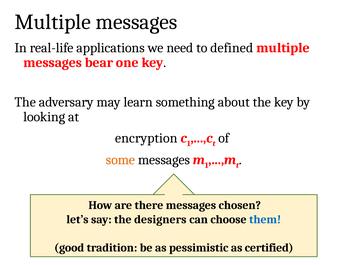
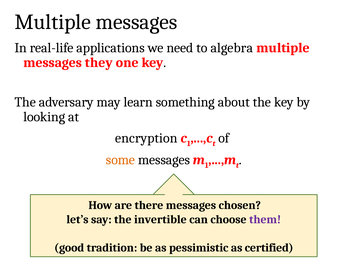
defined: defined -> algebra
bear: bear -> they
designers: designers -> invertible
them colour: blue -> purple
